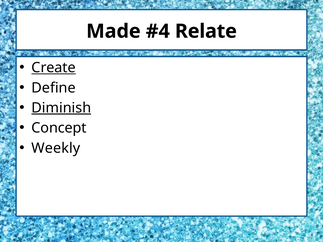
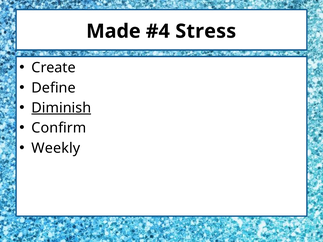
Relate: Relate -> Stress
Create underline: present -> none
Concept: Concept -> Confirm
